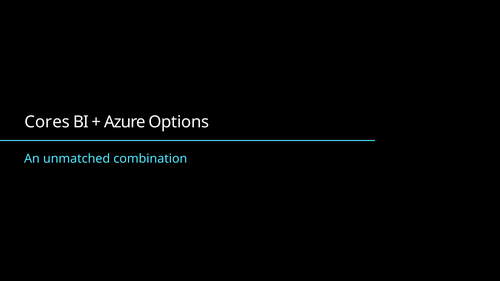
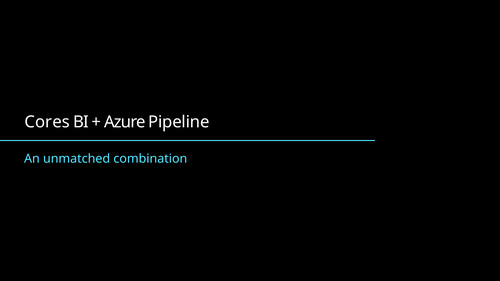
Options: Options -> Pipeline
